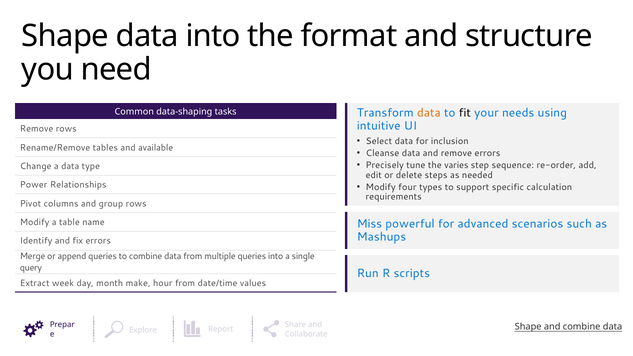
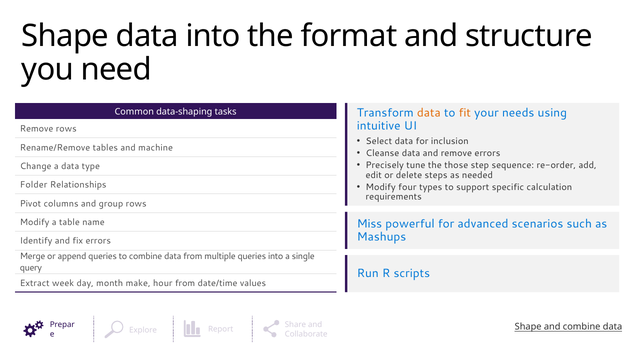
fit colour: black -> orange
available: available -> machine
varies: varies -> those
Power: Power -> Folder
